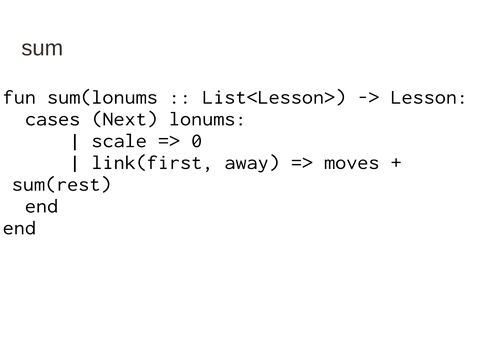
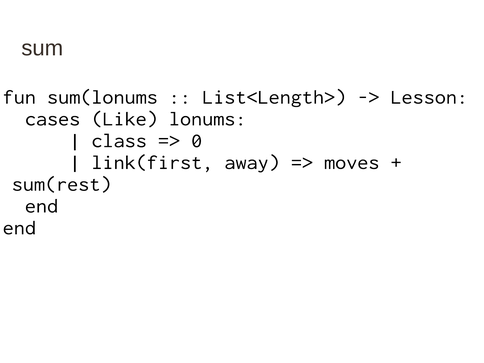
List<Lesson>: List<Lesson> -> List<Length>
Next: Next -> Like
scale: scale -> class
